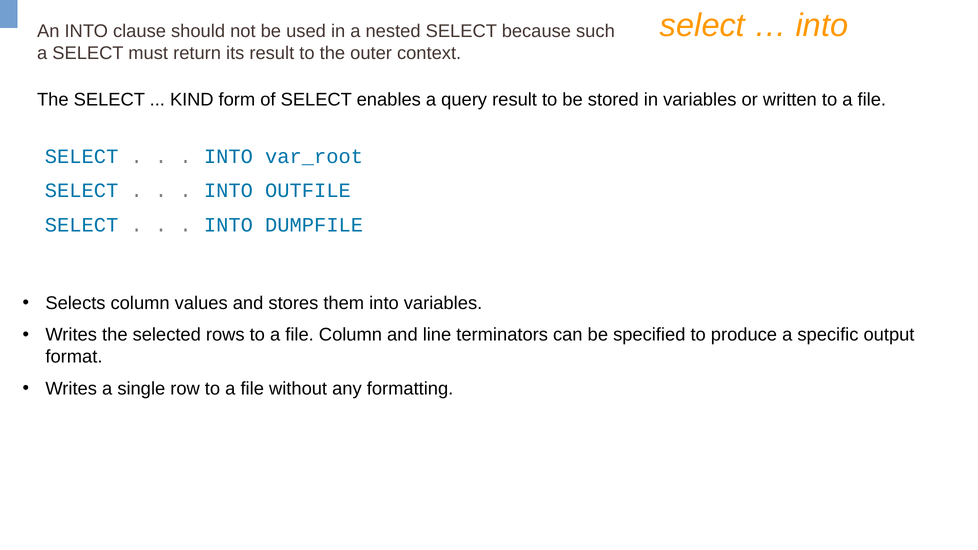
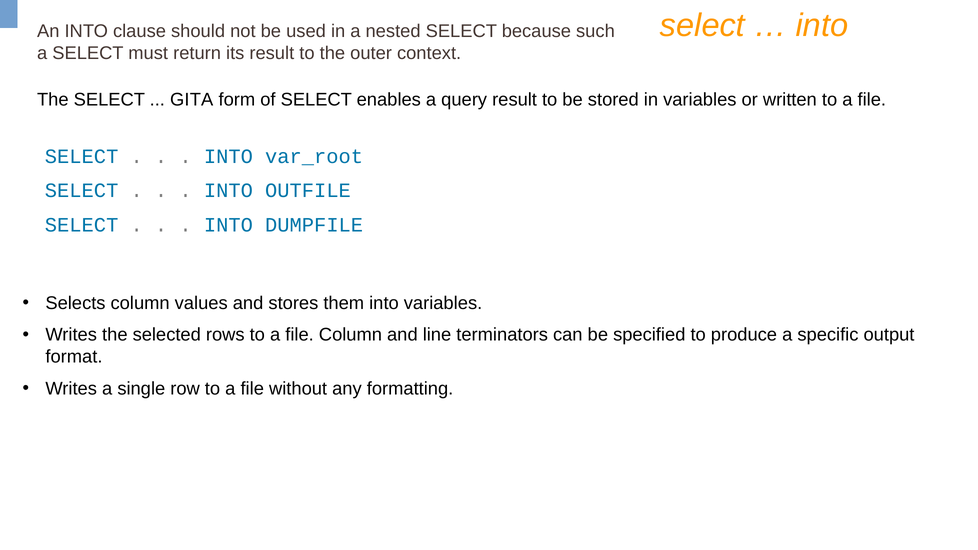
KIND: KIND -> GITA
